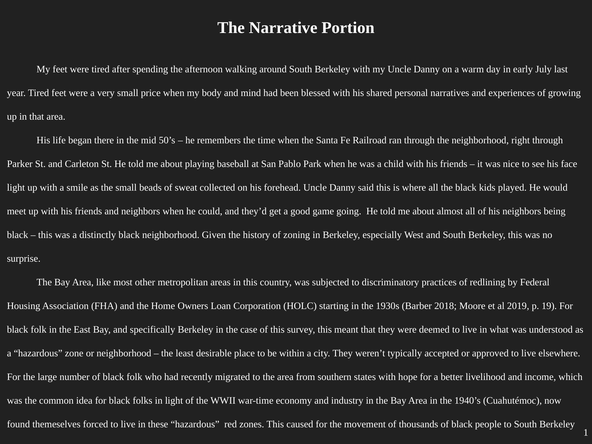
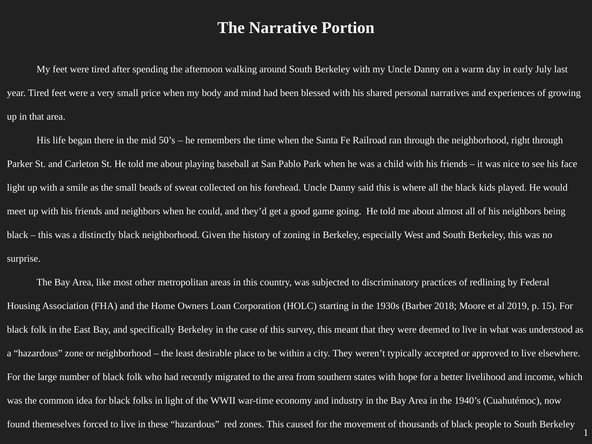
19: 19 -> 15
